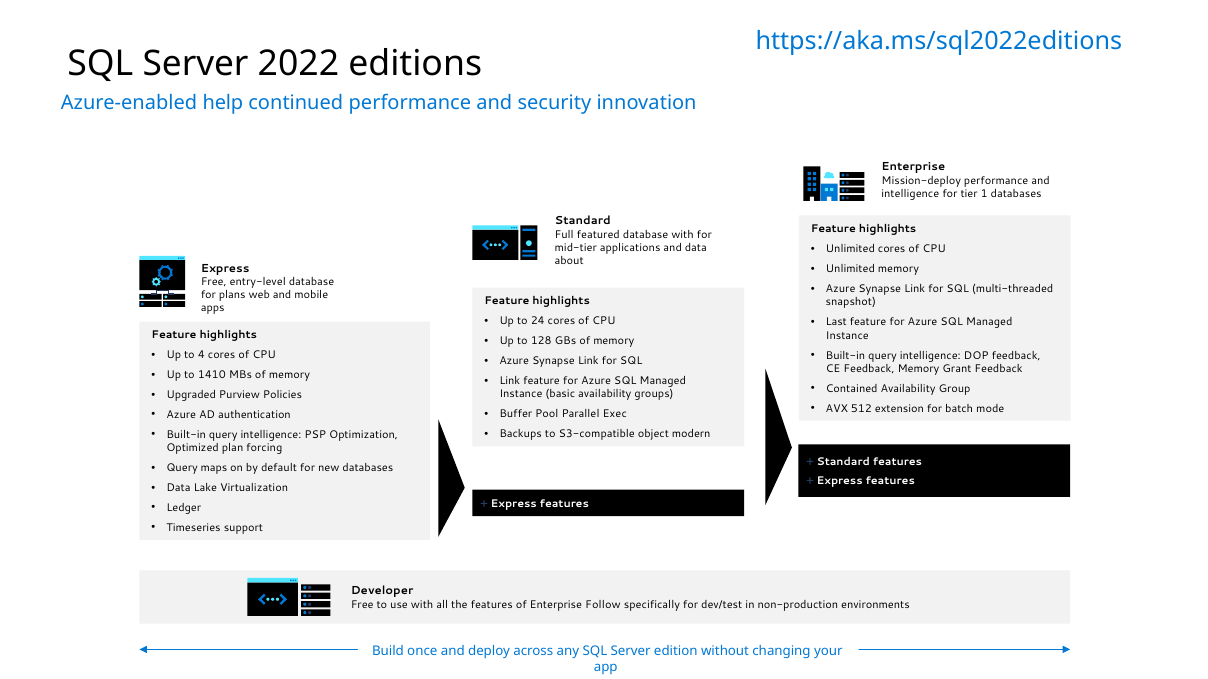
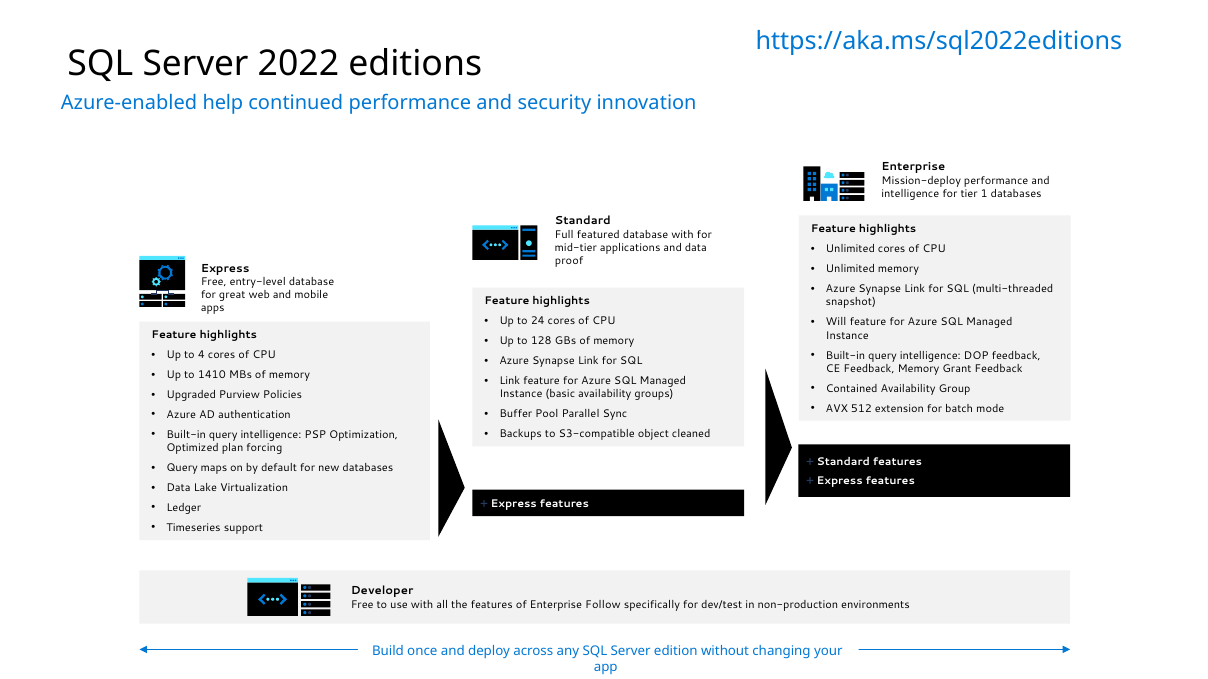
about: about -> proof
plans: plans -> great
Last: Last -> Will
Exec: Exec -> Sync
modern: modern -> cleaned
